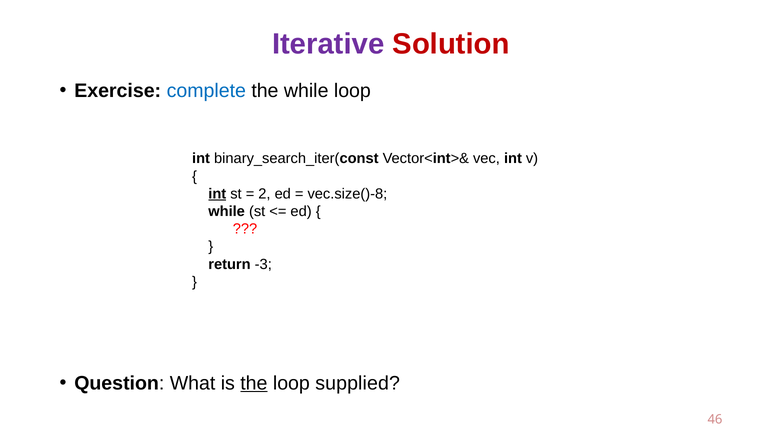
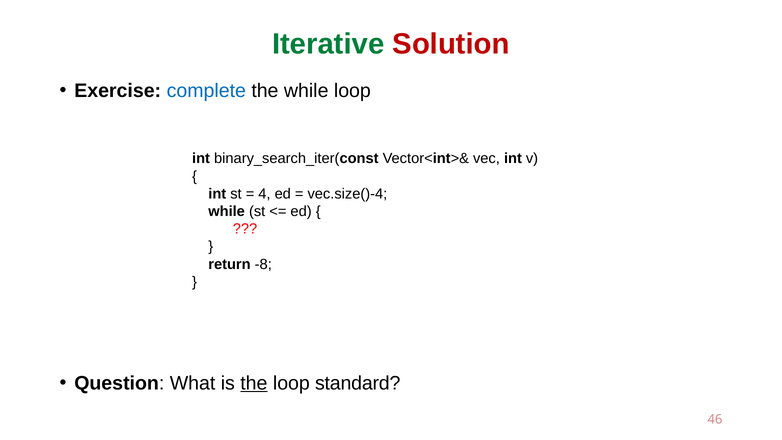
Iterative colour: purple -> green
int at (217, 194) underline: present -> none
2: 2 -> 4
vec.size()-8: vec.size()-8 -> vec.size()-4
-3: -3 -> -8
supplied: supplied -> standard
